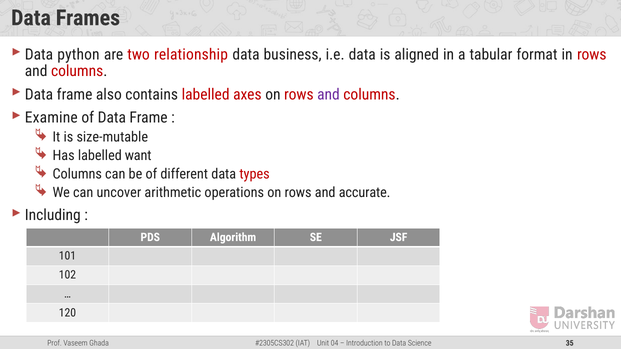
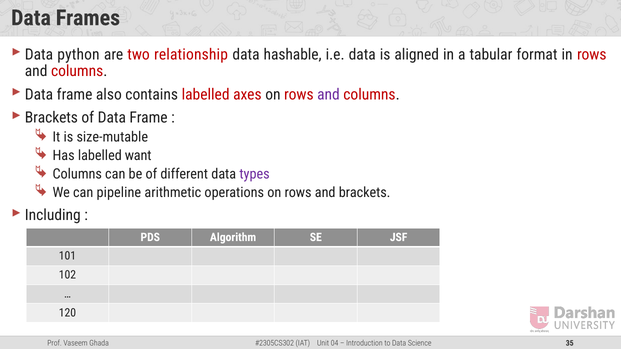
business: business -> hashable
Examine at (51, 118): Examine -> Brackets
types colour: red -> purple
uncover: uncover -> pipeline
and accurate: accurate -> brackets
